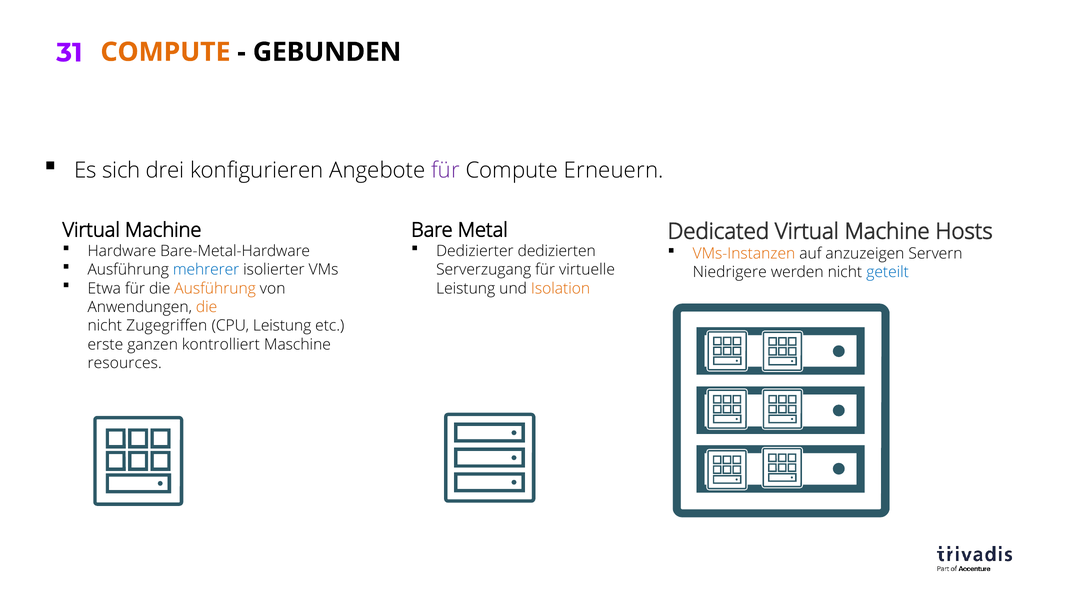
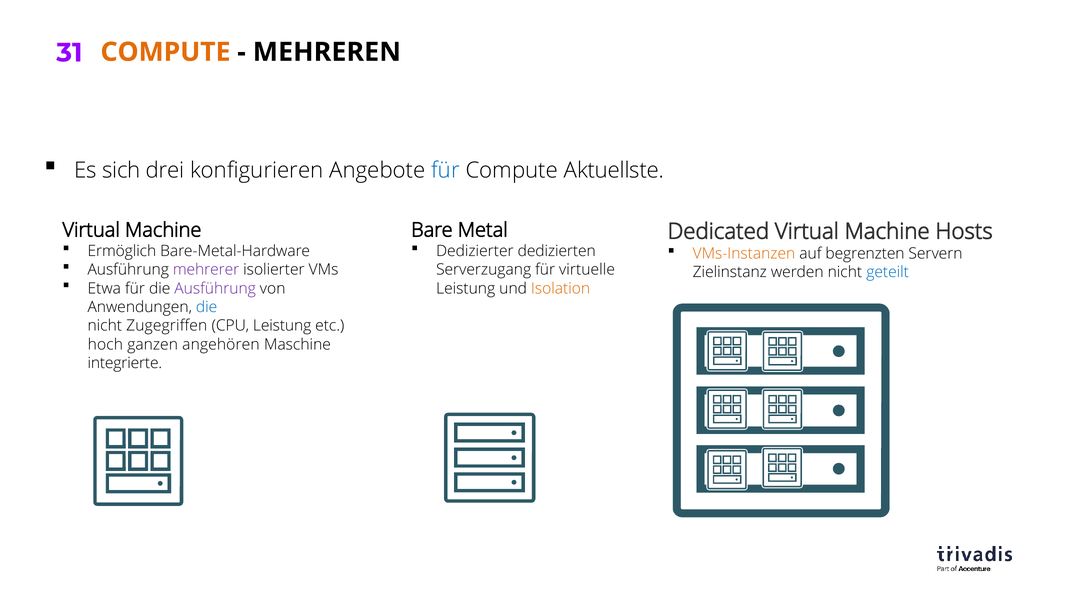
GEBUNDEN: GEBUNDEN -> MEHREREN
für at (446, 171) colour: purple -> blue
Erneuern: Erneuern -> Aktuellste
Hardware: Hardware -> Ermöglich
anzuzeigen: anzuzeigen -> begrenzten
mehrerer colour: blue -> purple
Niedrigere: Niedrigere -> Zielinstanz
Ausführung at (215, 288) colour: orange -> purple
die at (207, 307) colour: orange -> blue
erste: erste -> hoch
kontrolliert: kontrolliert -> angehören
resources: resources -> integrierte
